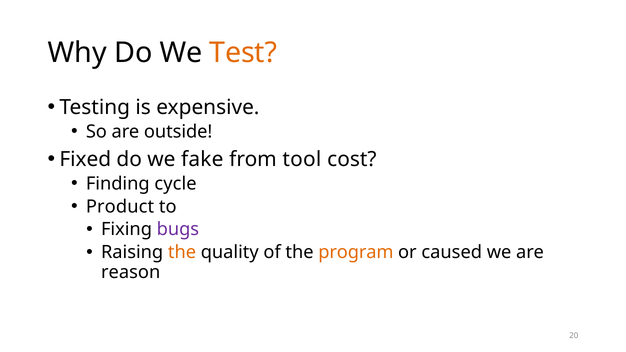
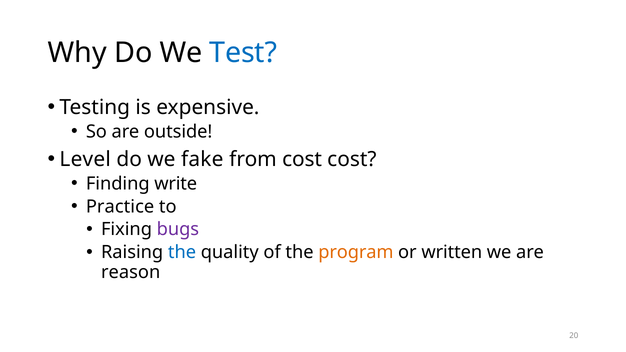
Test colour: orange -> blue
Fixed: Fixed -> Level
from tool: tool -> cost
cycle: cycle -> write
Product: Product -> Practice
the at (182, 252) colour: orange -> blue
caused: caused -> written
